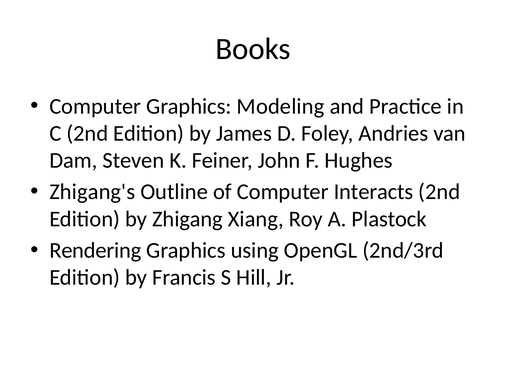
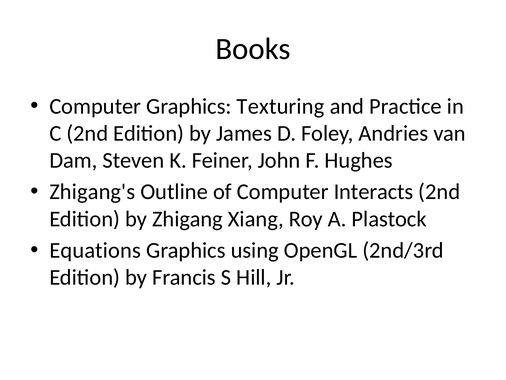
Modeling: Modeling -> Texturing
Rendering: Rendering -> Equations
